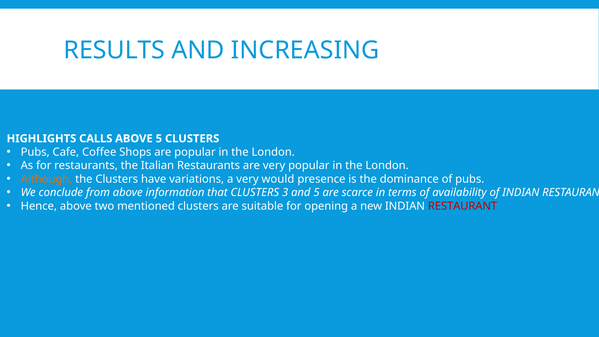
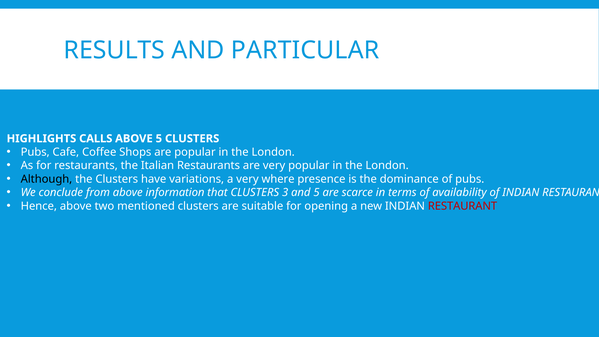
INCREASING: INCREASING -> PARTICULAR
Although colour: orange -> black
would: would -> where
